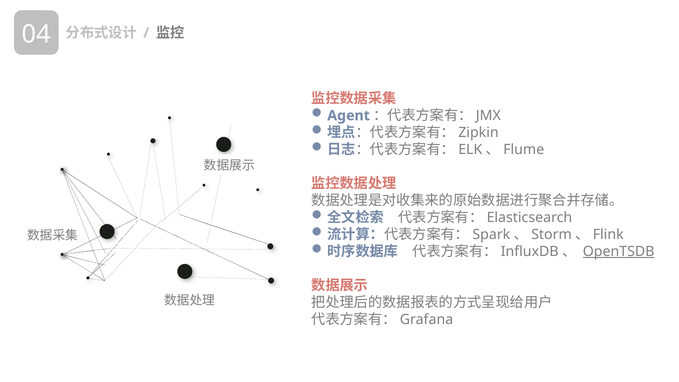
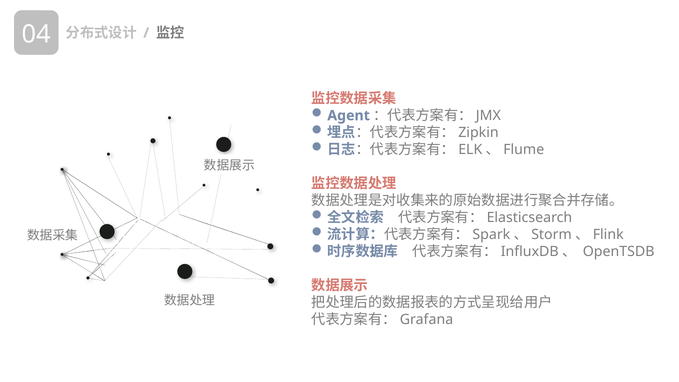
OpenTSDB underline: present -> none
